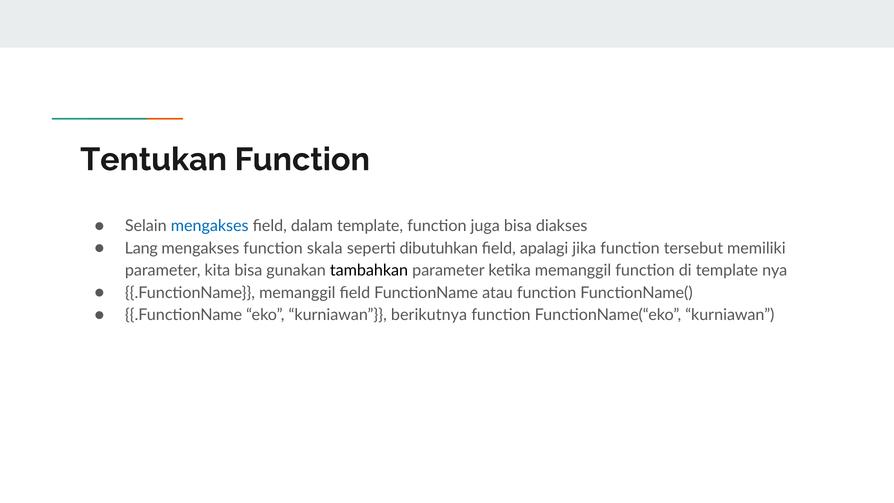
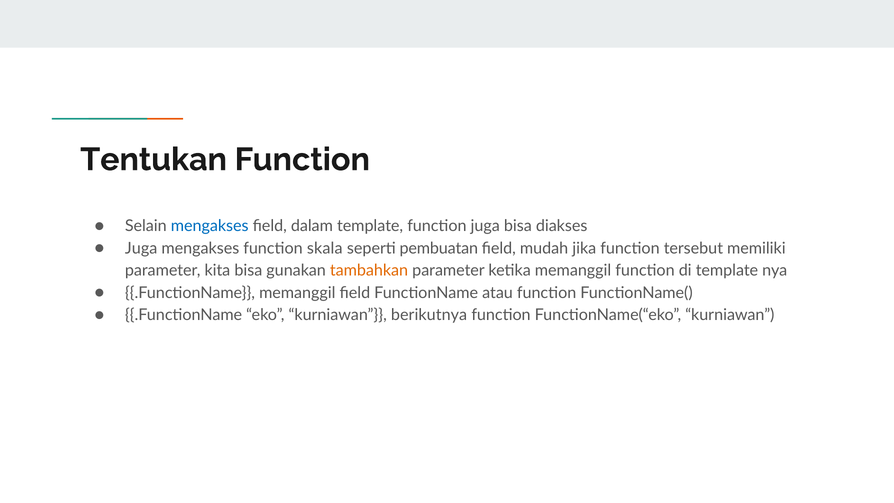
Lang at (141, 248): Lang -> Juga
dibutuhkan: dibutuhkan -> pembuatan
apalagi: apalagi -> mudah
tambahkan colour: black -> orange
